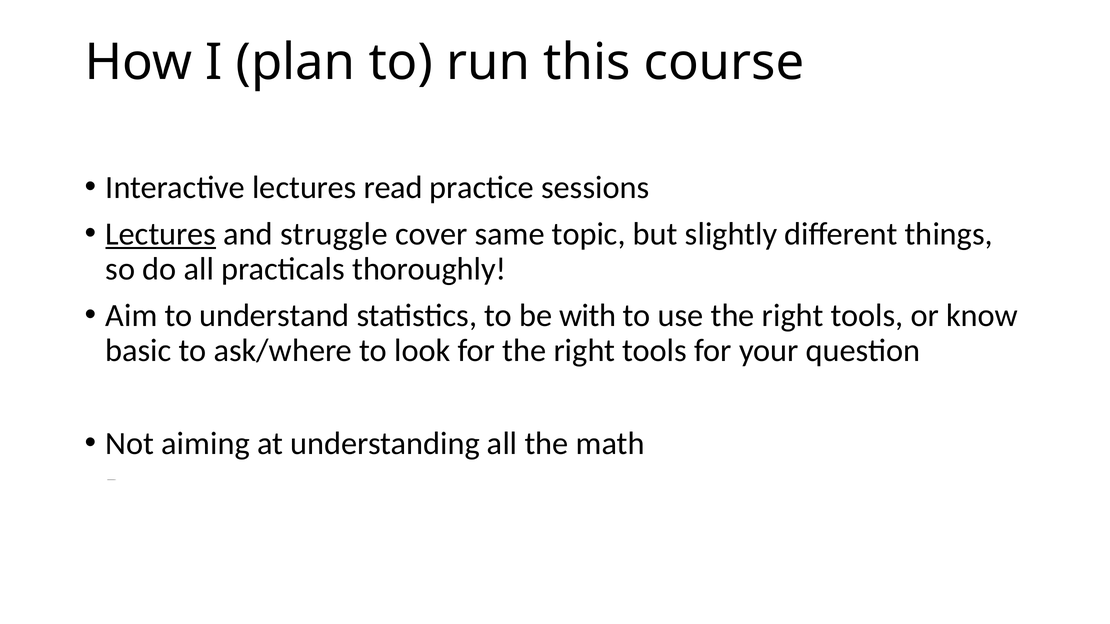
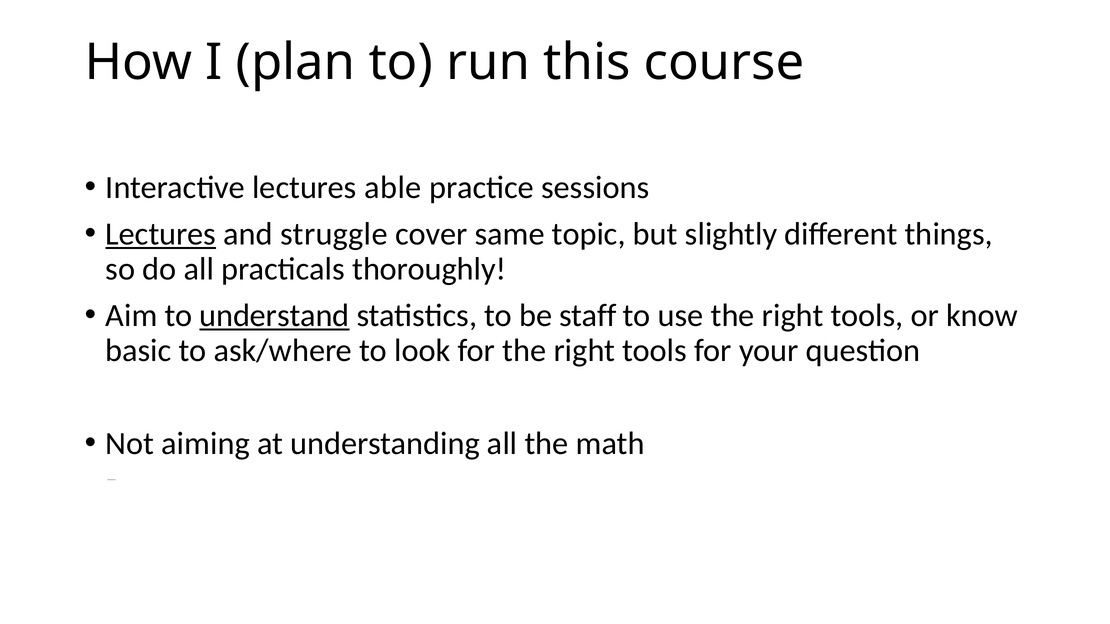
read: read -> able
understand underline: none -> present
with: with -> staff
